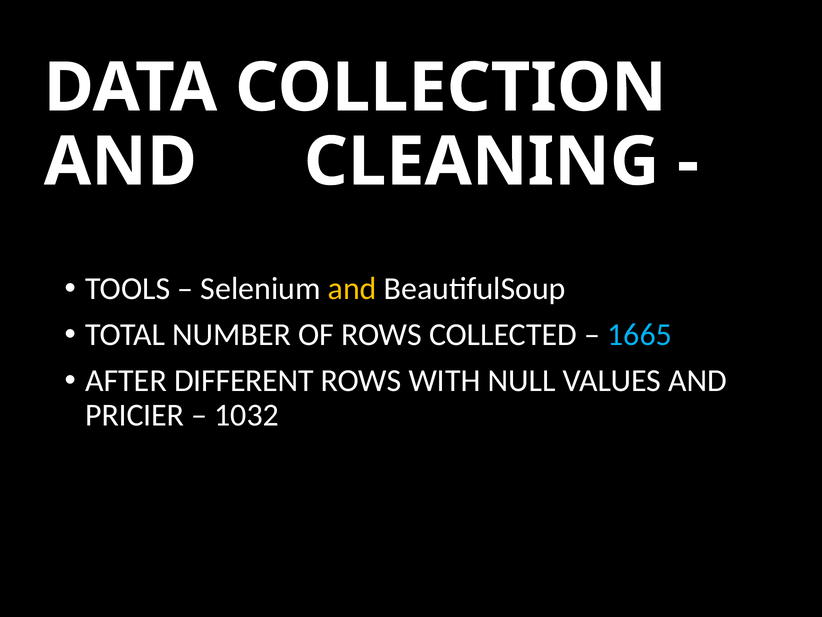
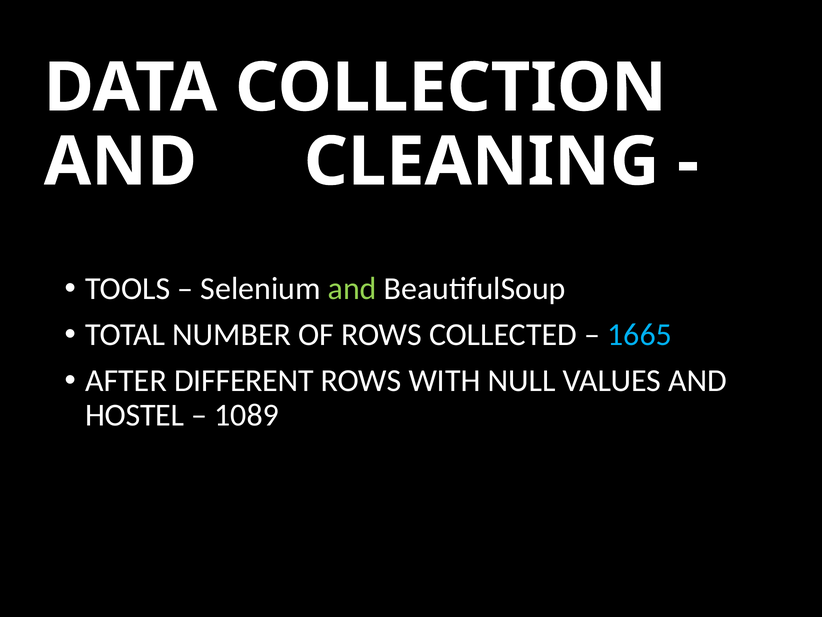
and at (352, 289) colour: yellow -> light green
PRICIER: PRICIER -> HOSTEL
1032: 1032 -> 1089
